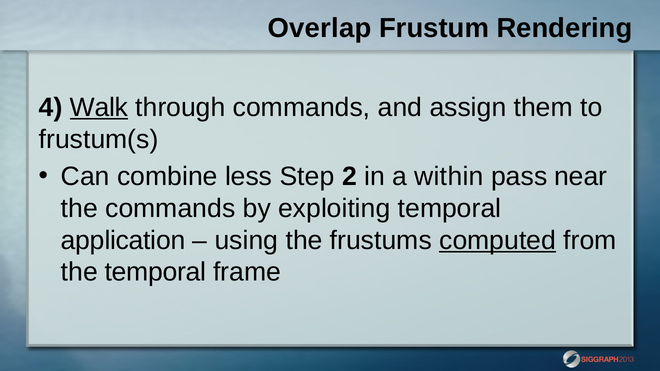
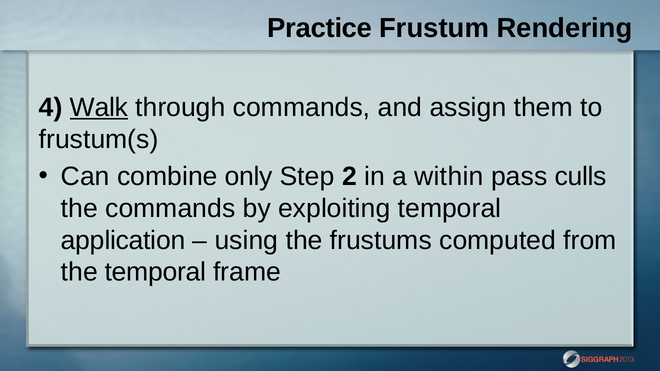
Overlap: Overlap -> Practice
less: less -> only
near: near -> culls
computed underline: present -> none
